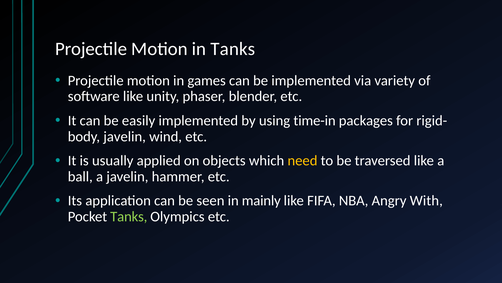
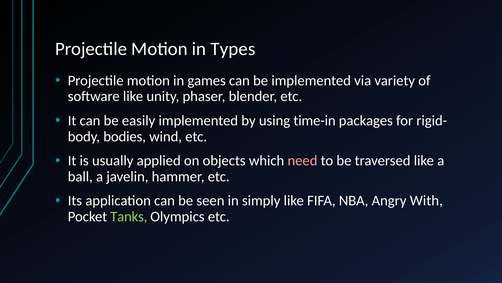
in Tanks: Tanks -> Types
javelin at (125, 136): javelin -> bodies
need colour: yellow -> pink
mainly: mainly -> simply
